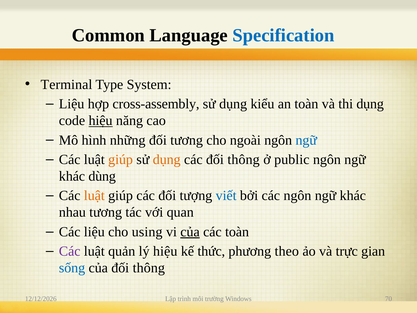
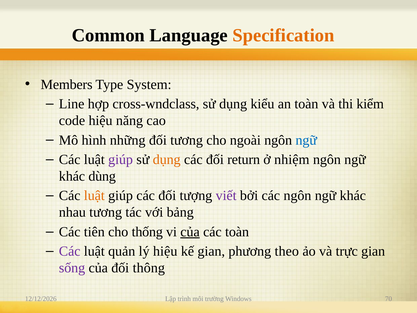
Specification colour: blue -> orange
Terminal: Terminal -> Members
Liệu at (72, 104): Liệu -> Line
cross-assembly: cross-assembly -> cross-wndclass
thi dụng: dụng -> kiểm
hiệu at (101, 121) underline: present -> none
giúp at (121, 159) colour: orange -> purple
các đối thông: thông -> return
public: public -> nhiệm
viết colour: blue -> purple
quan: quan -> bảng
Các liệu: liệu -> tiên
using: using -> thống
kế thức: thức -> gian
sống colour: blue -> purple
